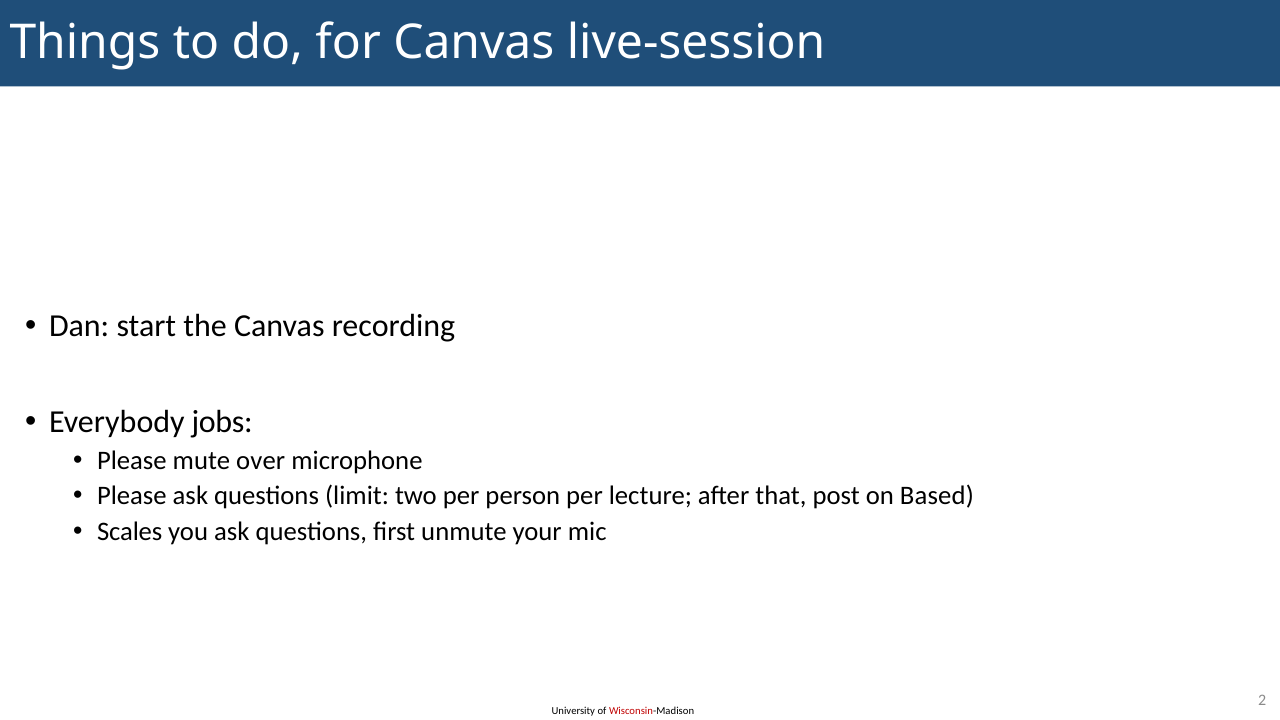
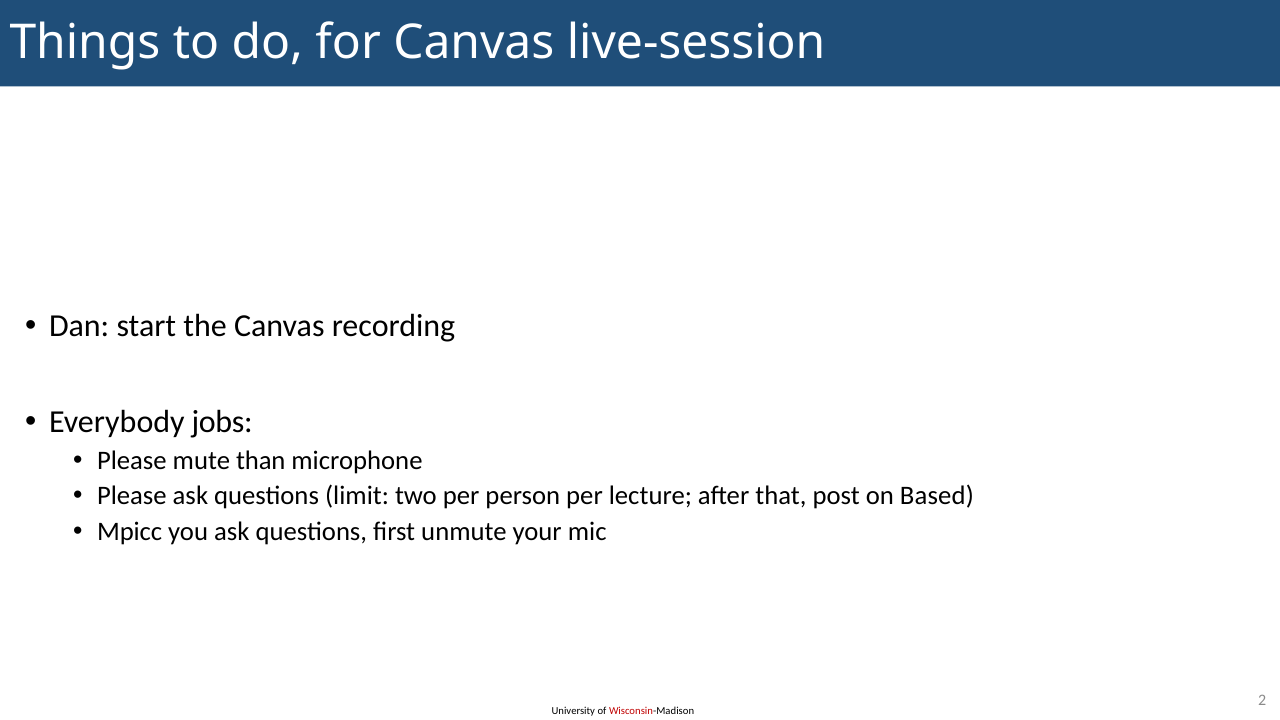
over: over -> than
Scales: Scales -> Mpicc
